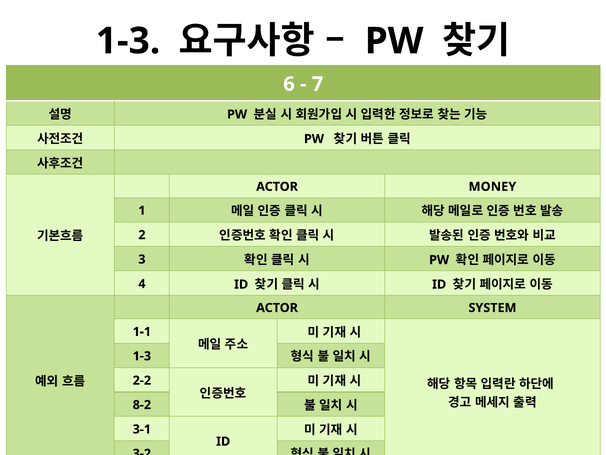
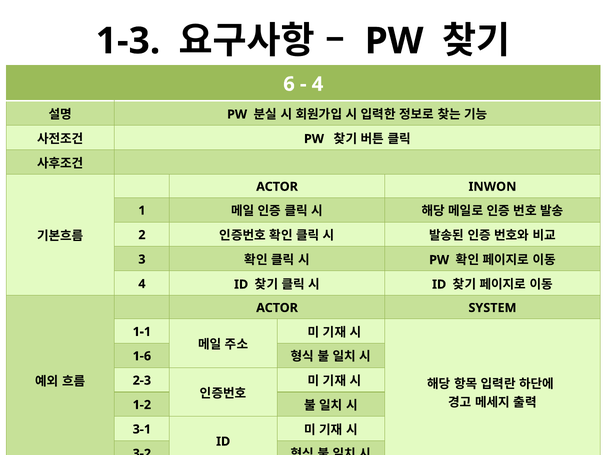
7 at (318, 84): 7 -> 4
MONEY: MONEY -> INWON
1-3 at (142, 356): 1-3 -> 1-6
2-2: 2-2 -> 2-3
8-2: 8-2 -> 1-2
